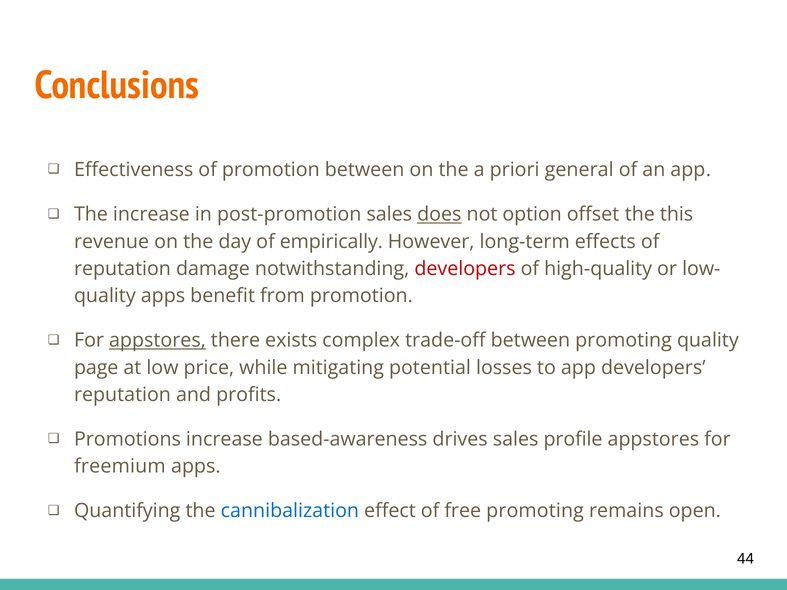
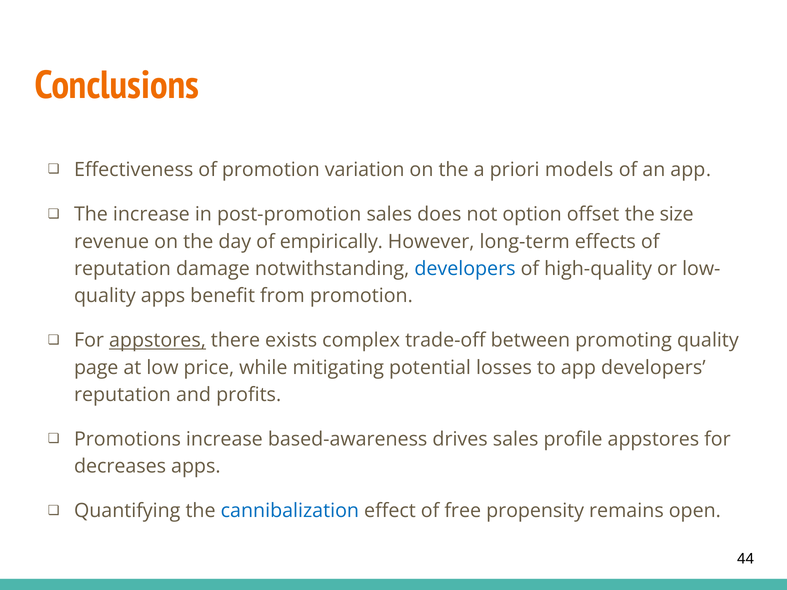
promotion between: between -> variation
general: general -> models
does underline: present -> none
this: this -> size
developers at (465, 269) colour: red -> blue
freemium: freemium -> decreases
free promoting: promoting -> propensity
